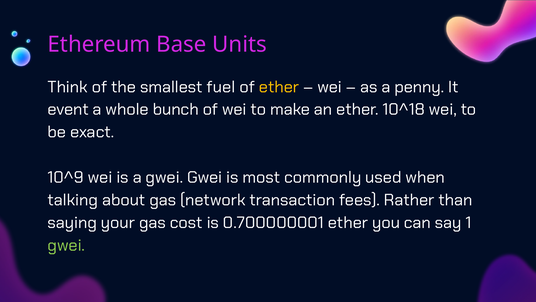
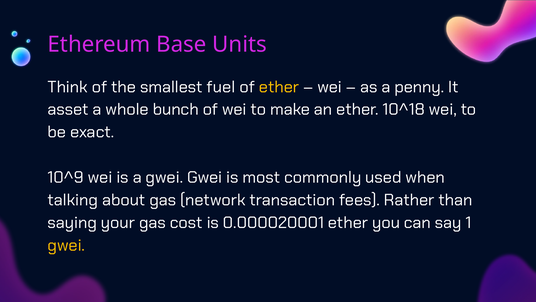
event: event -> asset
0.700000001: 0.700000001 -> 0.000020001
gwei at (66, 245) colour: light green -> yellow
